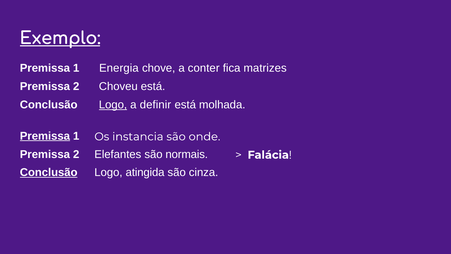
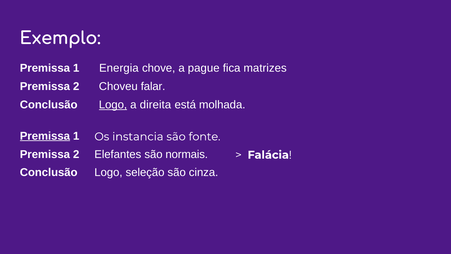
Exemplo underline: present -> none
conter: conter -> pague
Choveu está: está -> falar
definir: definir -> direita
onde: onde -> fonte
Conclusão at (49, 172) underline: present -> none
atingida: atingida -> seleção
